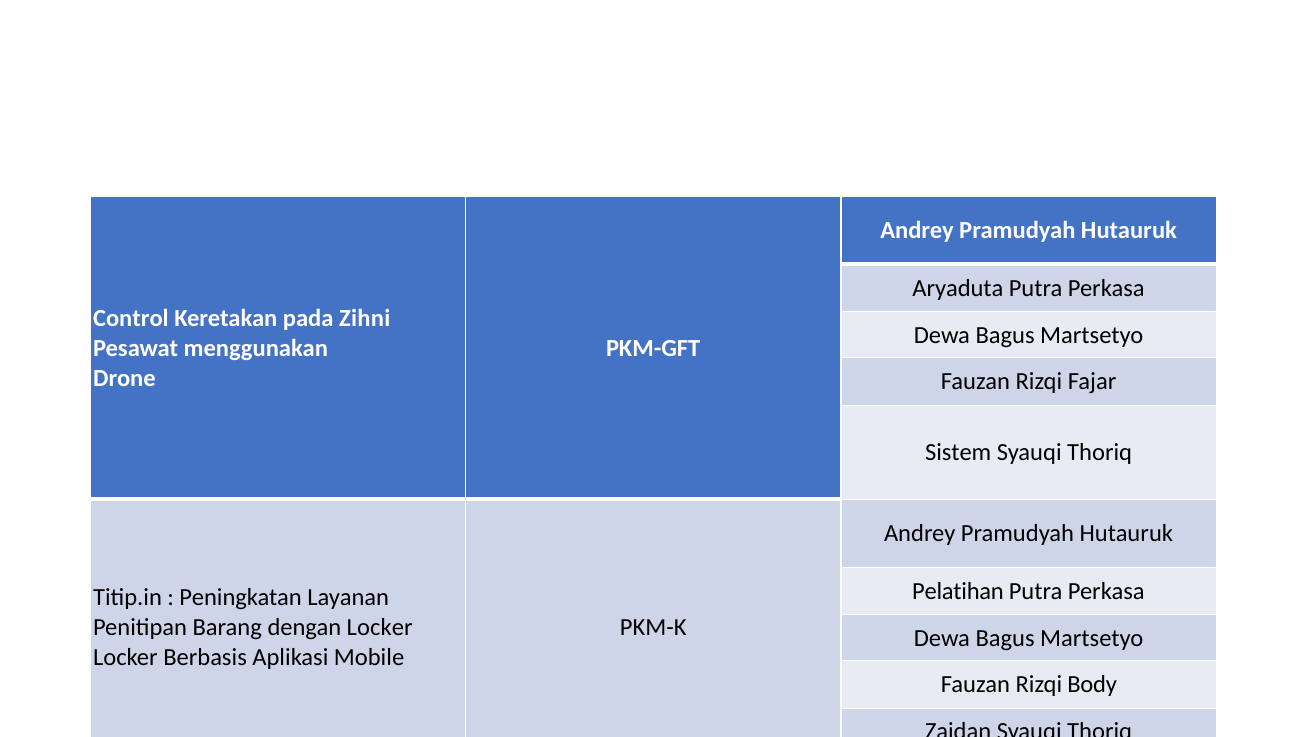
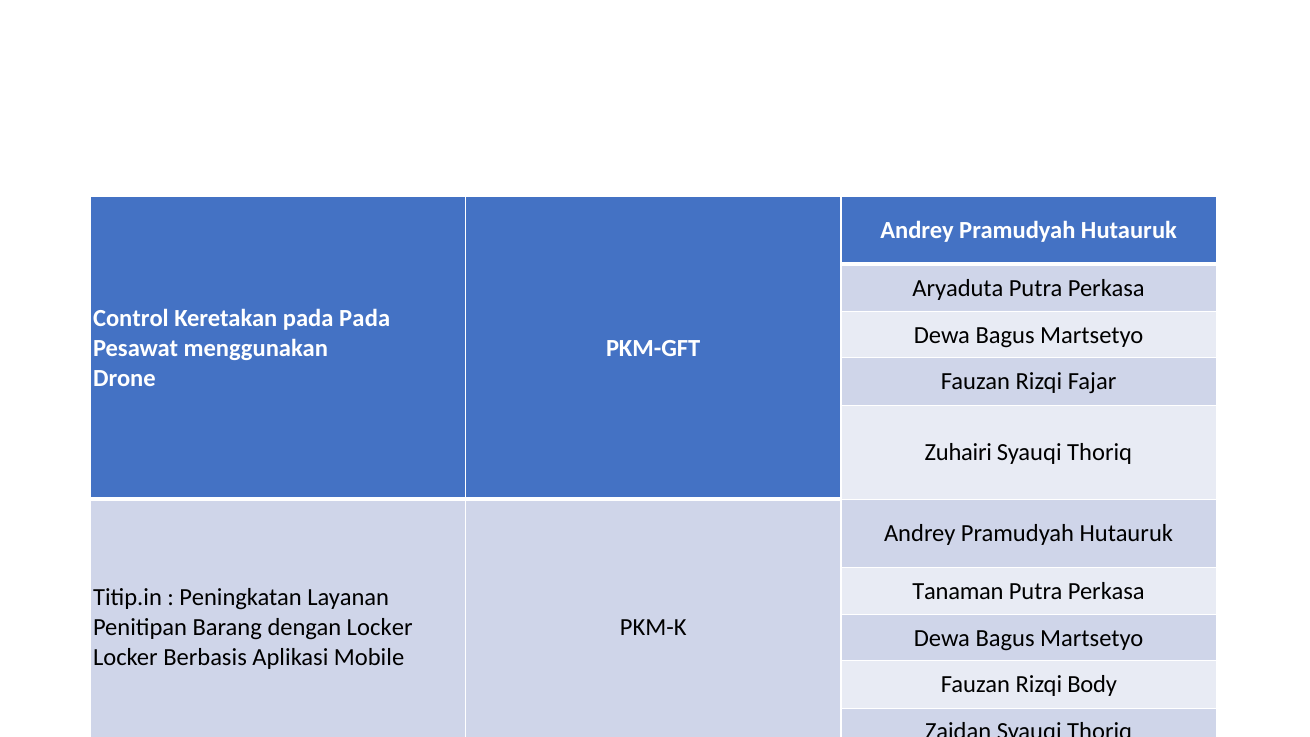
pada Zihni: Zihni -> Pada
Sistem: Sistem -> Zuhairi
Pelatihan: Pelatihan -> Tanaman
